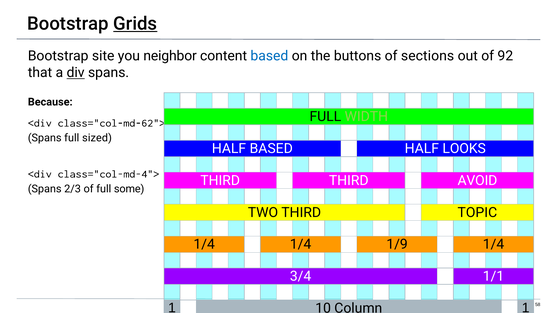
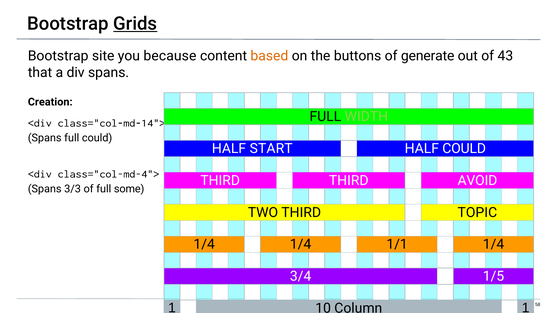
neighbor: neighbor -> because
based at (269, 56) colour: blue -> orange
sections: sections -> generate
92: 92 -> 43
div underline: present -> none
Because: Because -> Creation
class="col-md-62">: class="col-md-62"> -> class="col-md-14">
full sized: sized -> could
HALF BASED: BASED -> START
HALF LOOKS: LOOKS -> COULD
2/3: 2/3 -> 3/3
1/9: 1/9 -> 1/1
1/1: 1/1 -> 1/5
